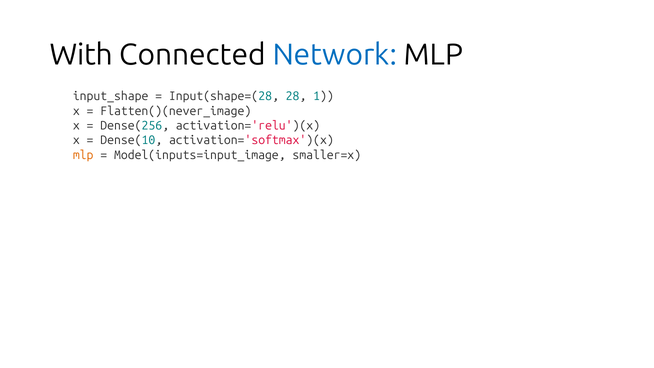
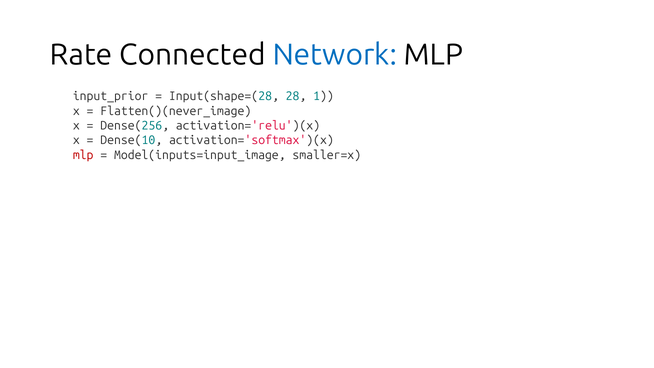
With: With -> Rate
input_shape: input_shape -> input_prior
mlp at (83, 155) colour: orange -> red
